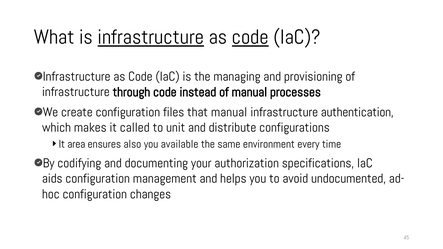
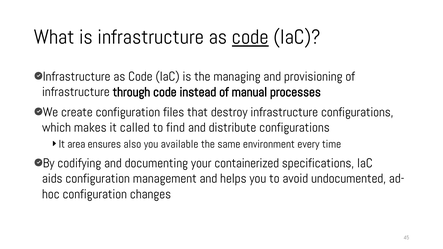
infrastructure at (151, 37) underline: present -> none
that manual: manual -> destroy
infrastructure authentication: authentication -> configurations
unit: unit -> find
authorization: authorization -> containerized
